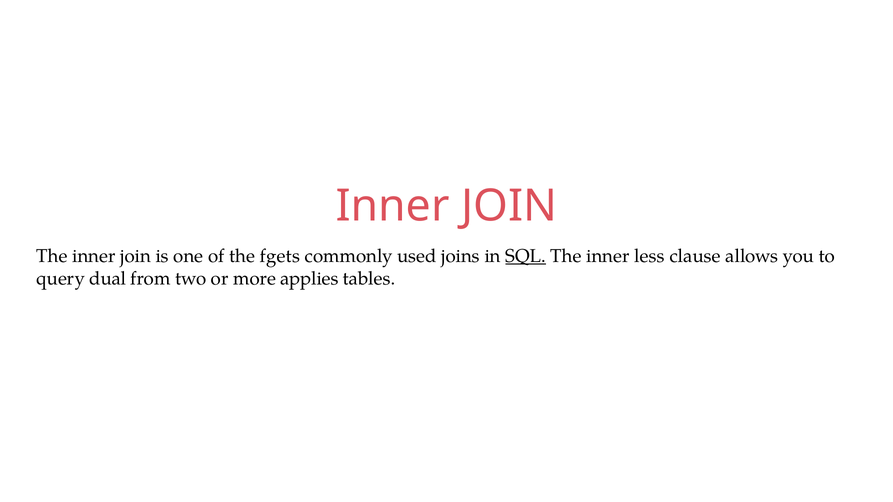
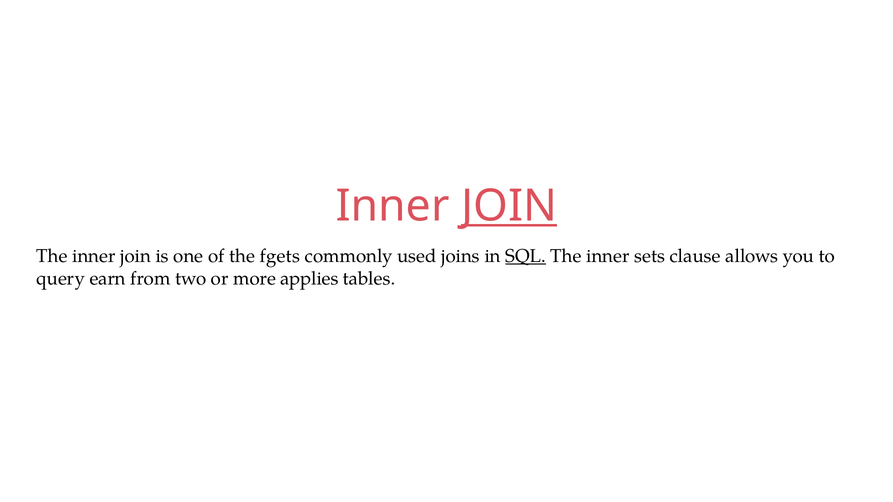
JOIN at (509, 206) underline: none -> present
less: less -> sets
dual: dual -> earn
